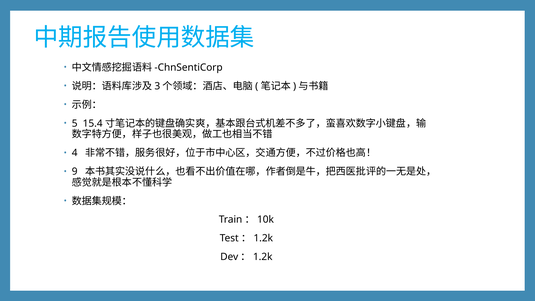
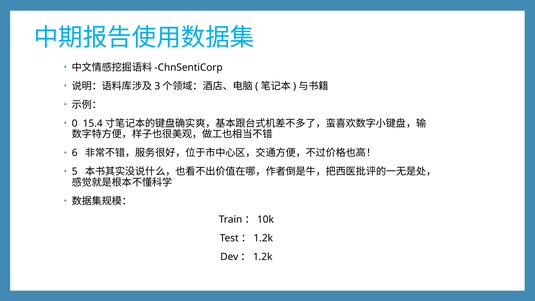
5: 5 -> 0
4: 4 -> 6
9: 9 -> 5
